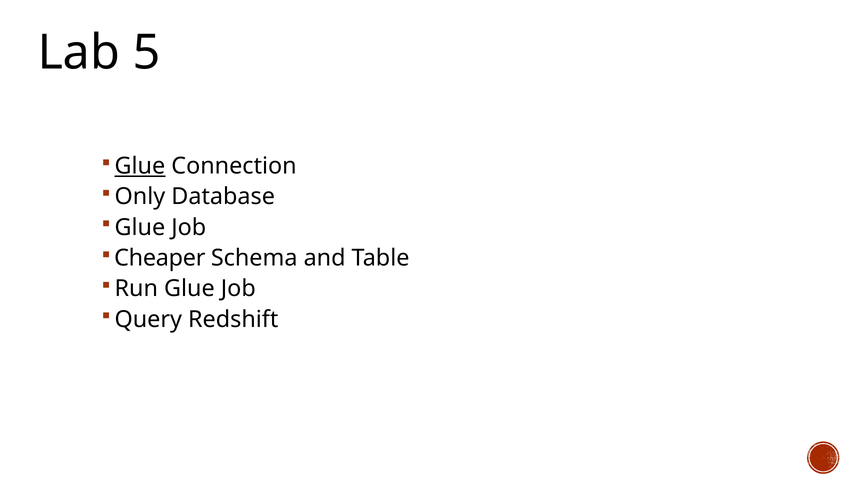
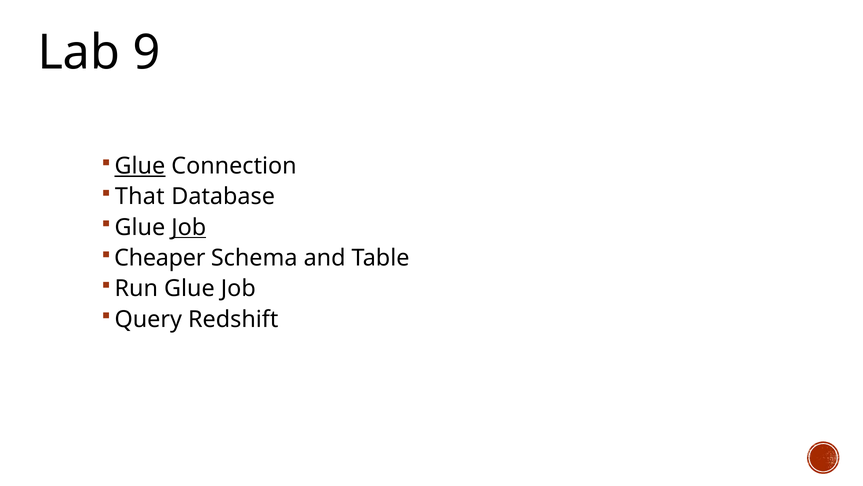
5: 5 -> 9
Only: Only -> That
Job at (189, 227) underline: none -> present
